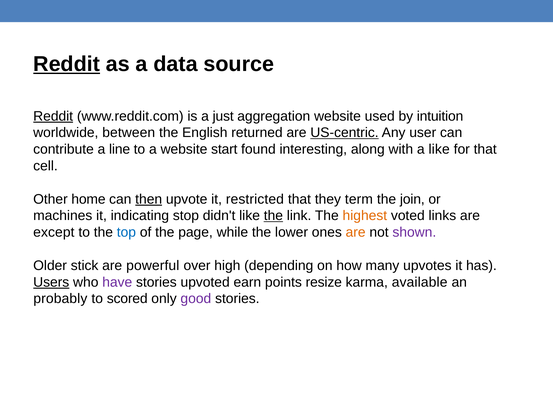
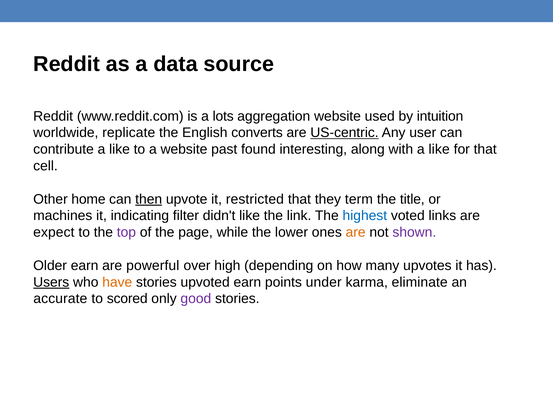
Reddit at (67, 64) underline: present -> none
Reddit at (53, 116) underline: present -> none
just: just -> lots
between: between -> replicate
returned: returned -> converts
contribute a line: line -> like
start: start -> past
join: join -> title
stop: stop -> filter
the at (273, 216) underline: present -> none
highest colour: orange -> blue
except: except -> expect
top colour: blue -> purple
Older stick: stick -> earn
have colour: purple -> orange
resize: resize -> under
available: available -> eliminate
probably: probably -> accurate
